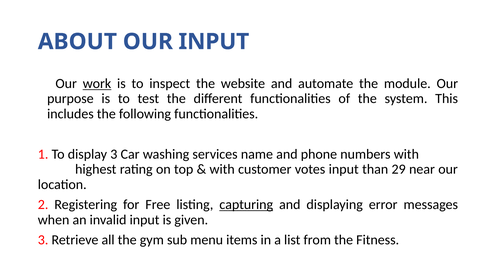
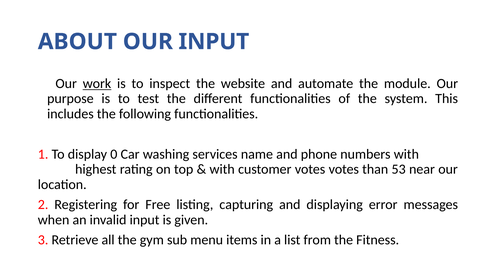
display 3: 3 -> 0
votes input: input -> votes
29: 29 -> 53
capturing underline: present -> none
